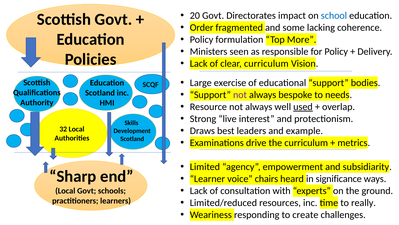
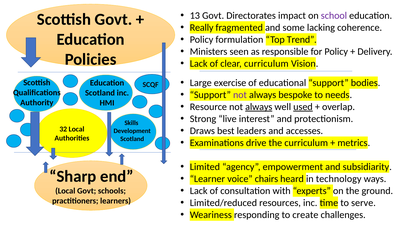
20: 20 -> 13
school colour: blue -> purple
Order: Order -> Really
More: More -> Trend
always at (259, 107) underline: none -> present
example: example -> accesses
significance: significance -> technology
really: really -> serve
